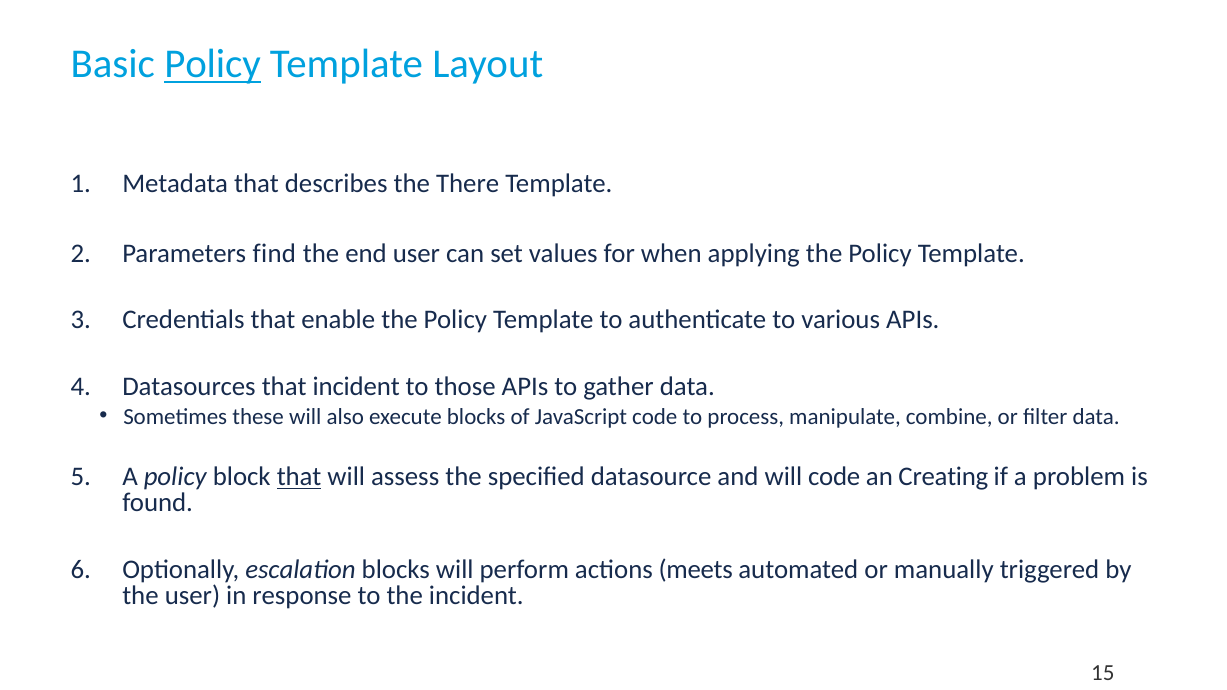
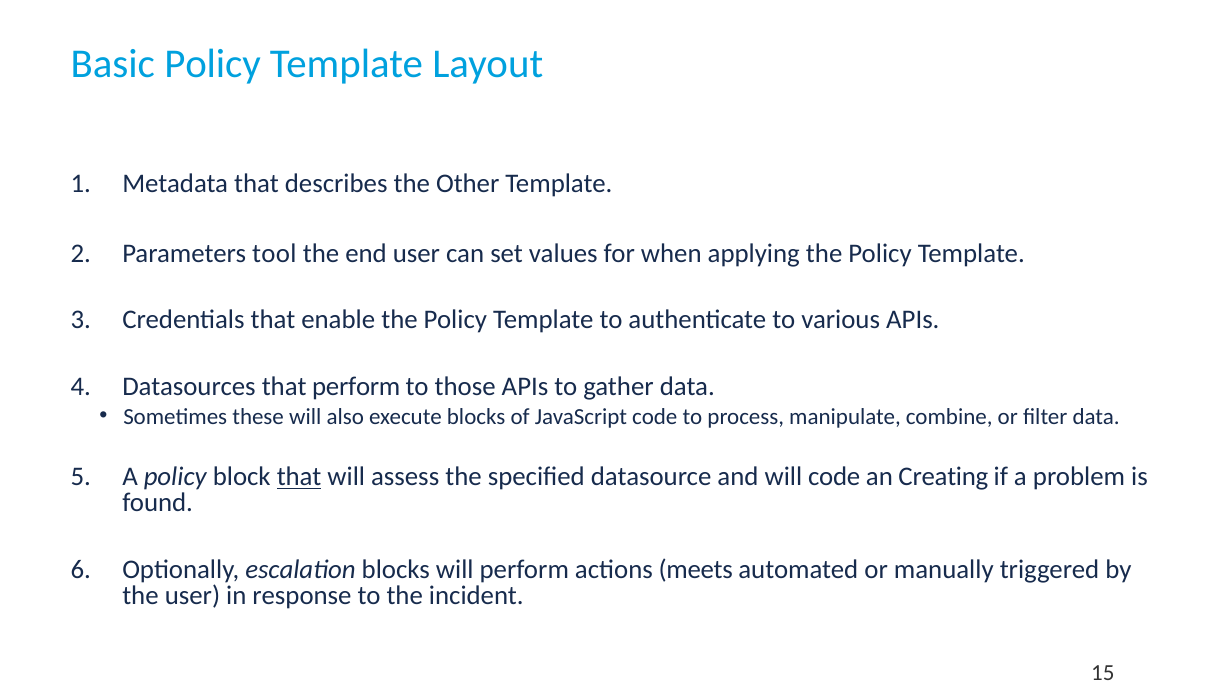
Policy at (213, 64) underline: present -> none
There: There -> Other
find: find -> tool
that incident: incident -> perform
